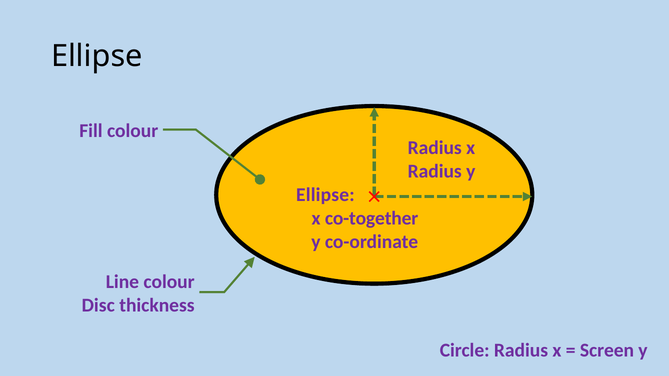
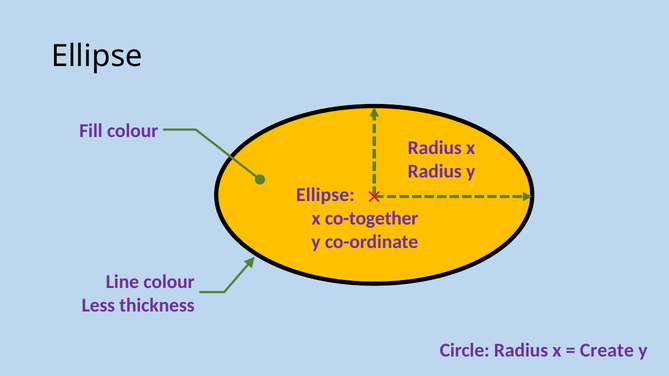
Disc: Disc -> Less
Screen: Screen -> Create
